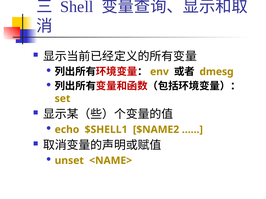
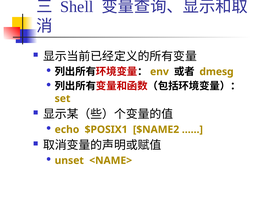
$SHELL1: $SHELL1 -> $POSIX1
